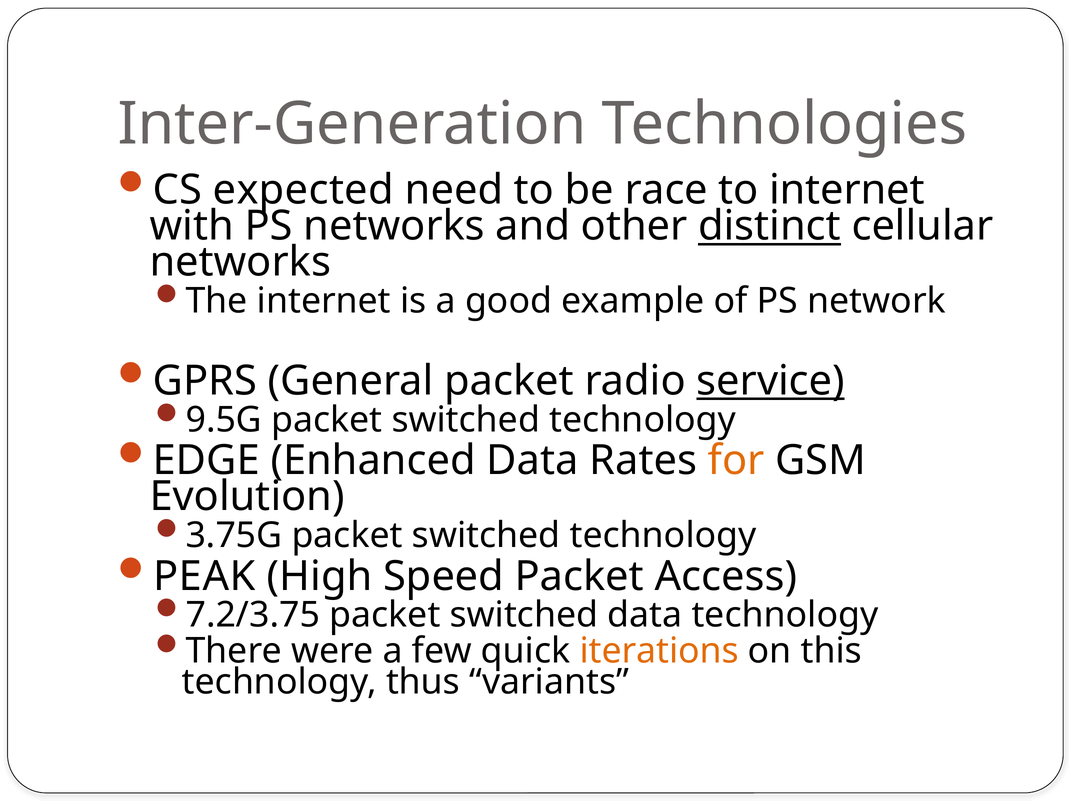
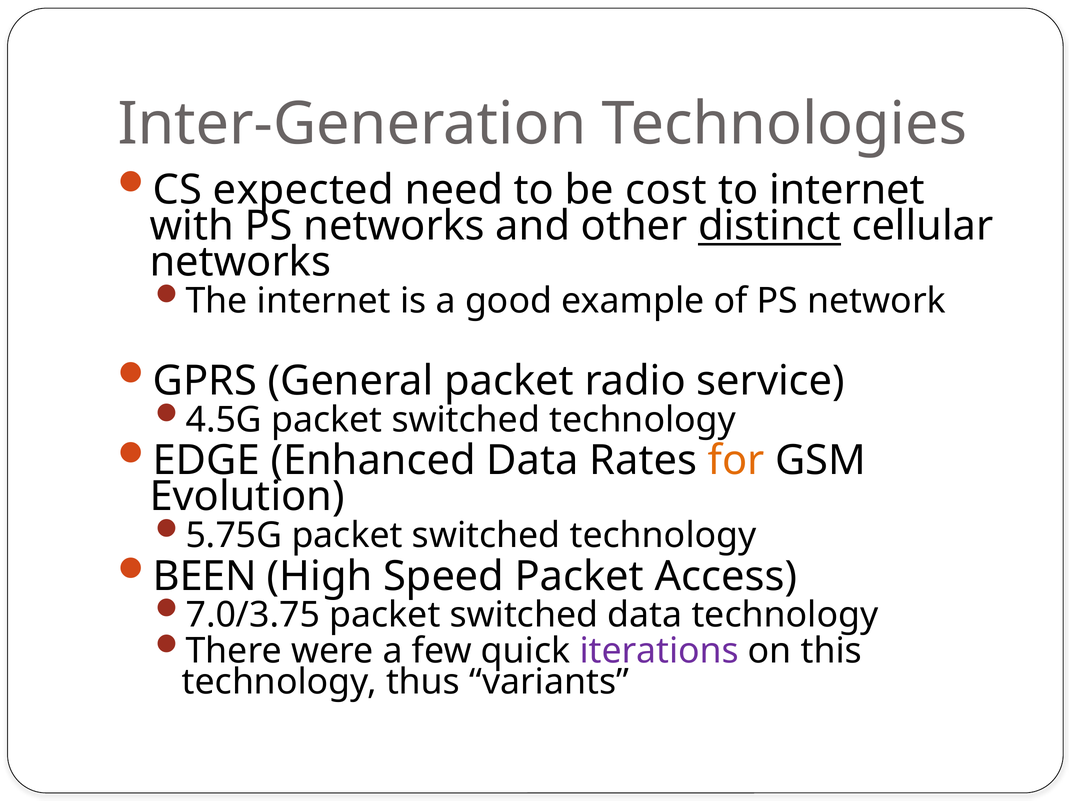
race: race -> cost
service underline: present -> none
9.5G: 9.5G -> 4.5G
3.75G: 3.75G -> 5.75G
PEAK: PEAK -> BEEN
7.2/3.75: 7.2/3.75 -> 7.0/3.75
iterations colour: orange -> purple
